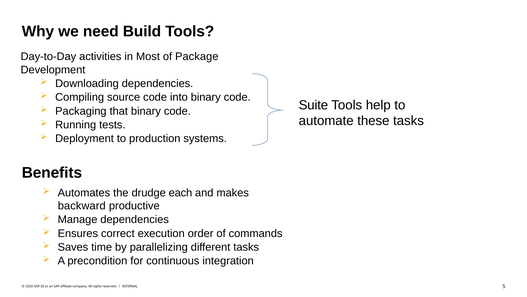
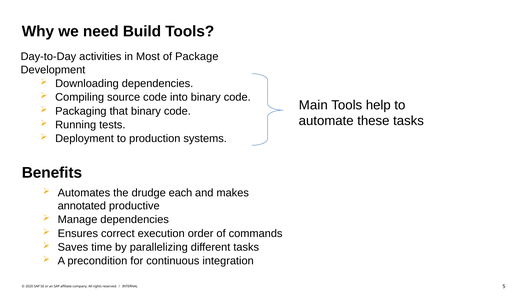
Suite: Suite -> Main
backward: backward -> annotated
